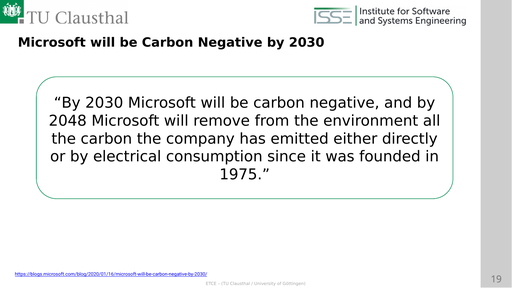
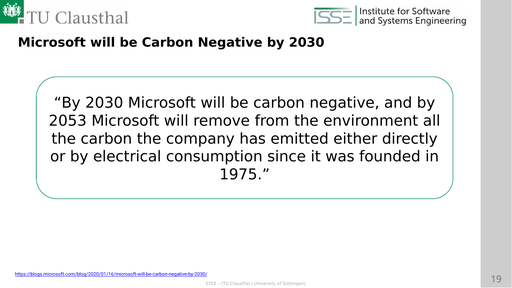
2048: 2048 -> 2053
